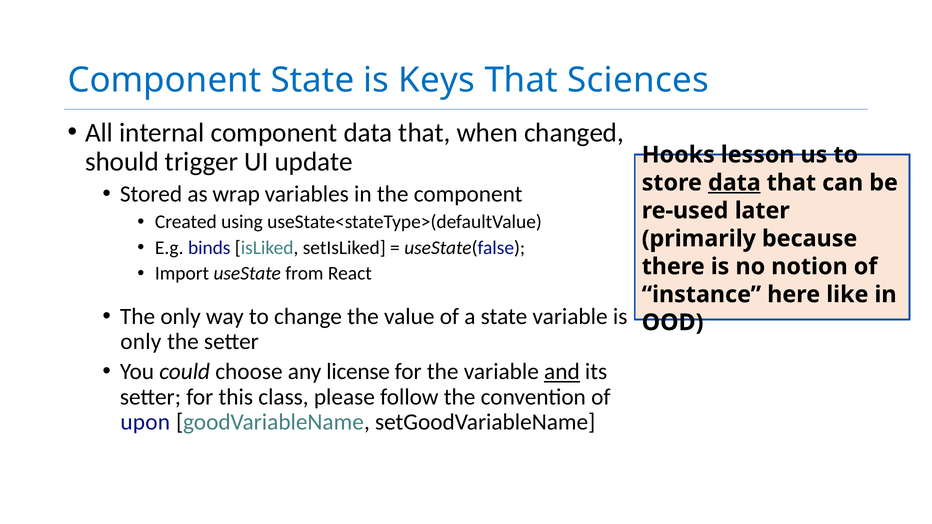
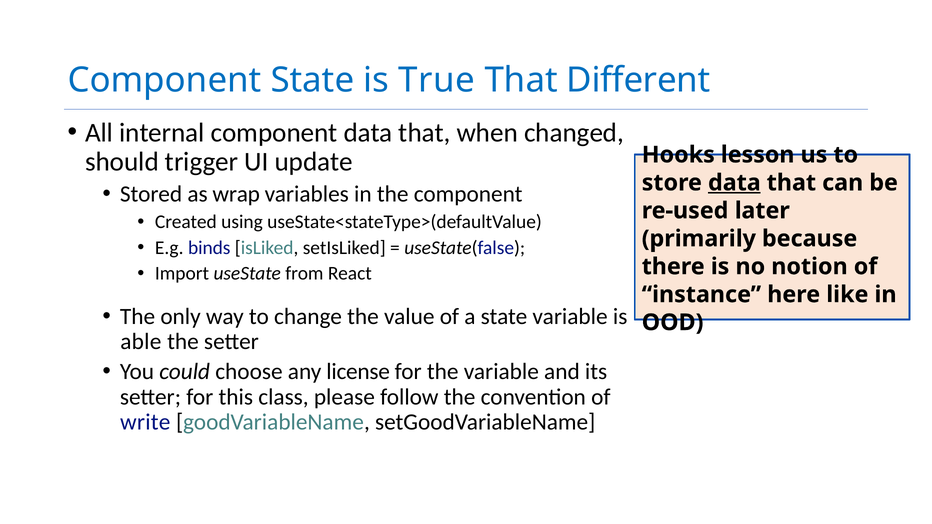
Keys: Keys -> True
Sciences: Sciences -> Different
only at (141, 342): only -> able
and underline: present -> none
upon: upon -> write
